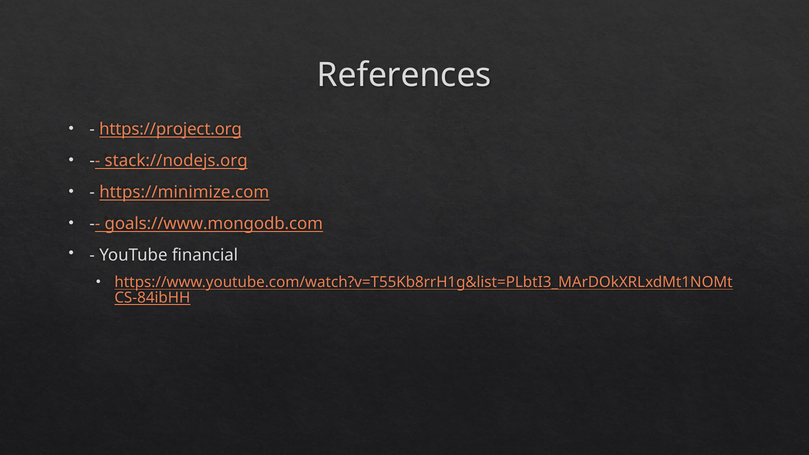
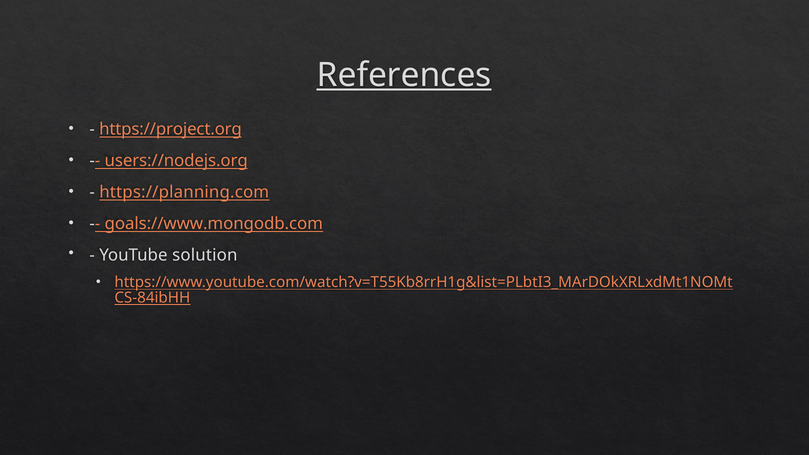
References underline: none -> present
stack://nodejs.org: stack://nodejs.org -> users://nodejs.org
https://minimize.com: https://minimize.com -> https://planning.com
financial: financial -> solution
